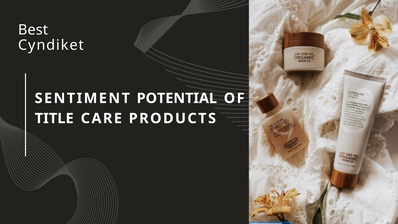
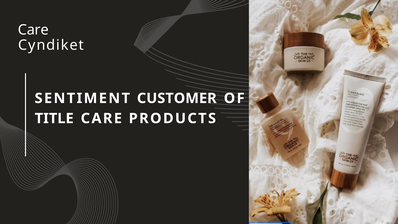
Best at (33, 30): Best -> Care
POTENTIAL: POTENTIAL -> CUSTOMER
